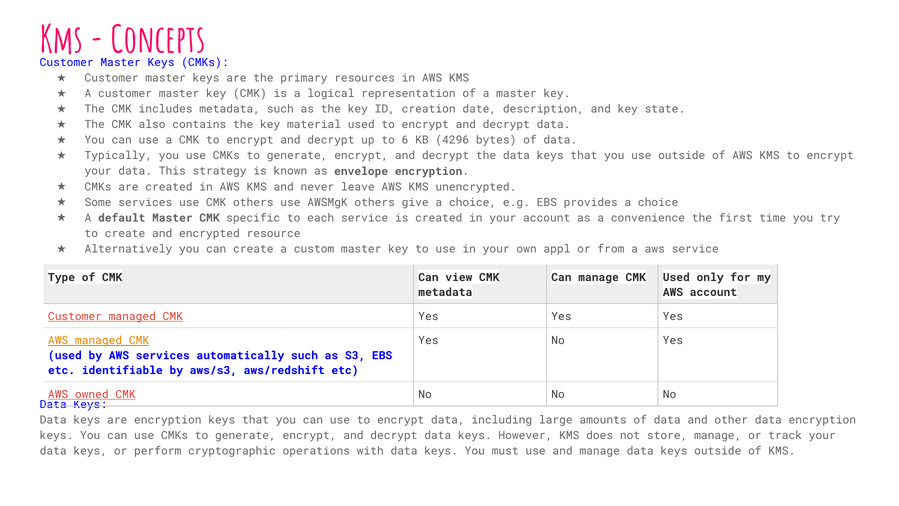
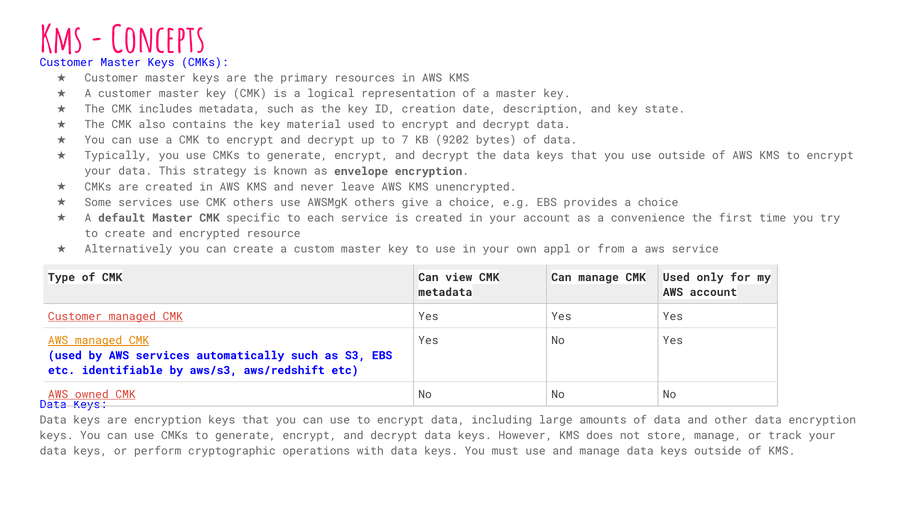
6: 6 -> 7
4296: 4296 -> 9202
